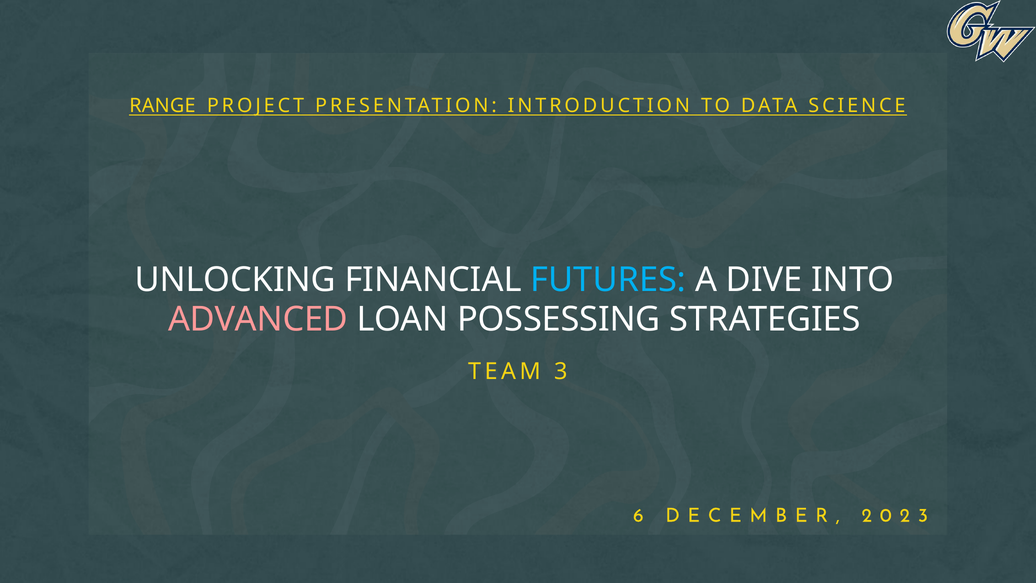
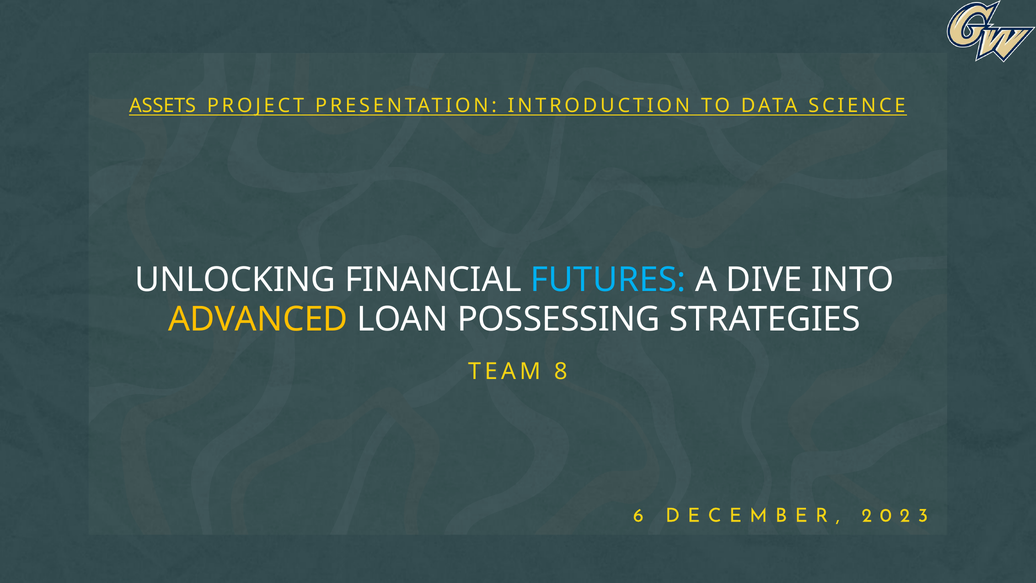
RANGE: RANGE -> ASSETS
ADVANCED colour: pink -> yellow
TEAM 3: 3 -> 8
